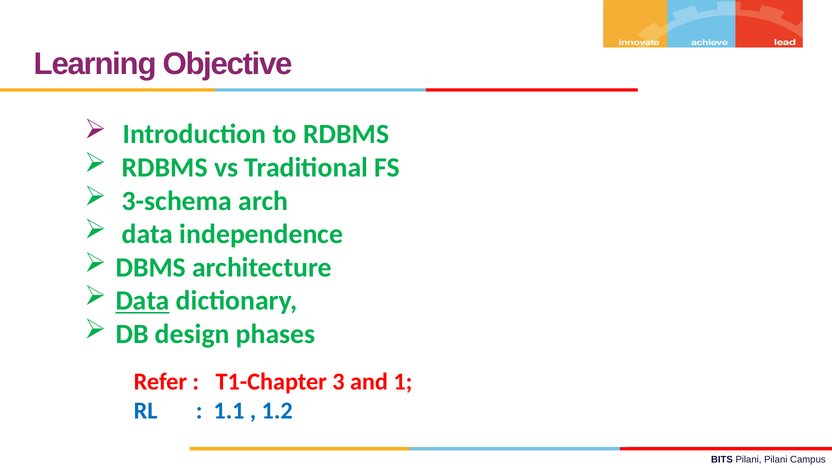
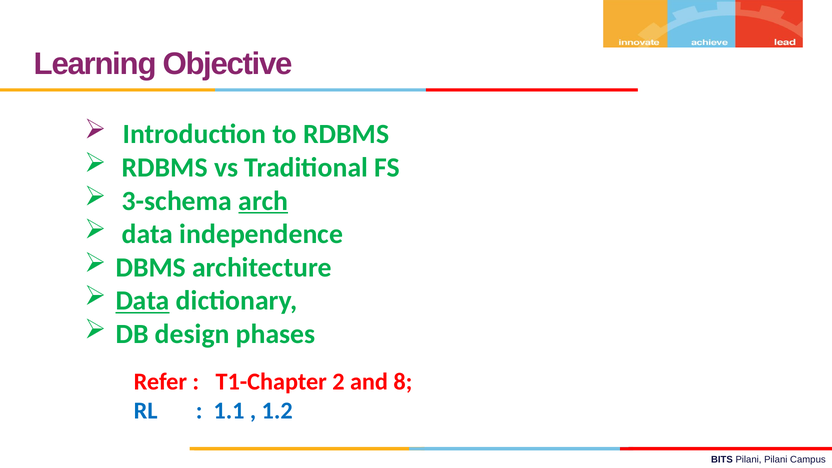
arch underline: none -> present
3: 3 -> 2
1: 1 -> 8
